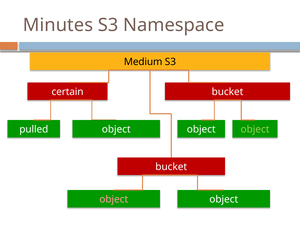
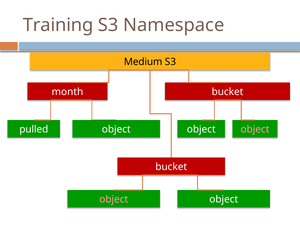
Minutes: Minutes -> Training
certain: certain -> month
object at (255, 129) colour: light green -> pink
